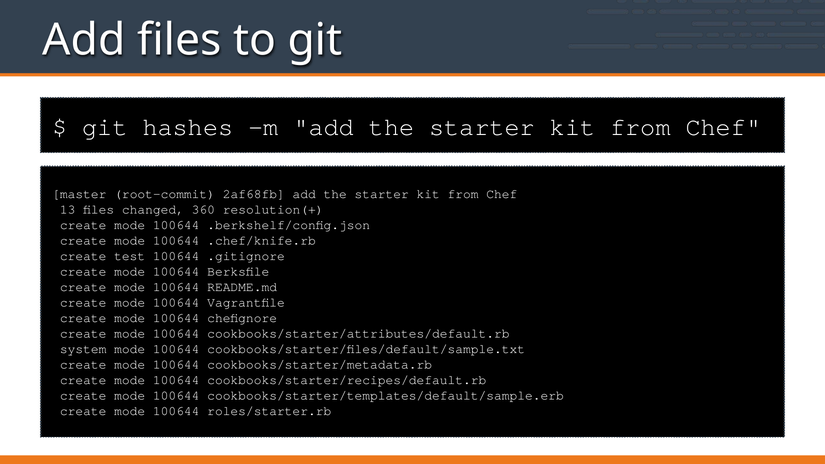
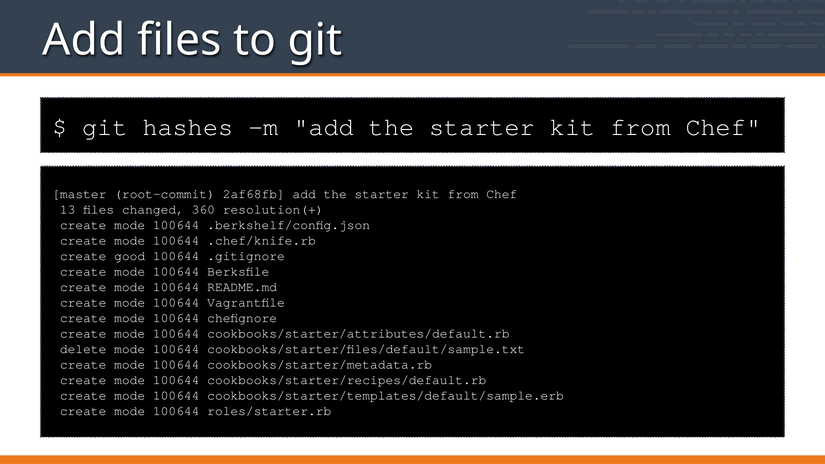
test: test -> good
system: system -> delete
